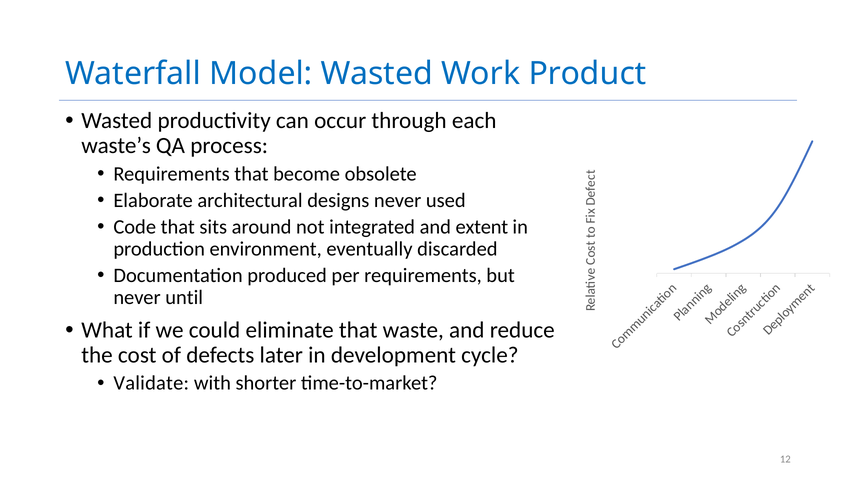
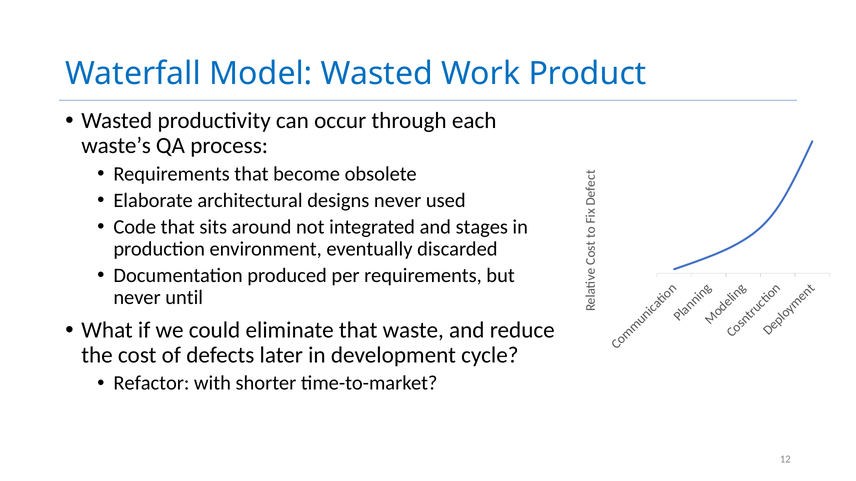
extent: extent -> stages
Validate: Validate -> Refactor
